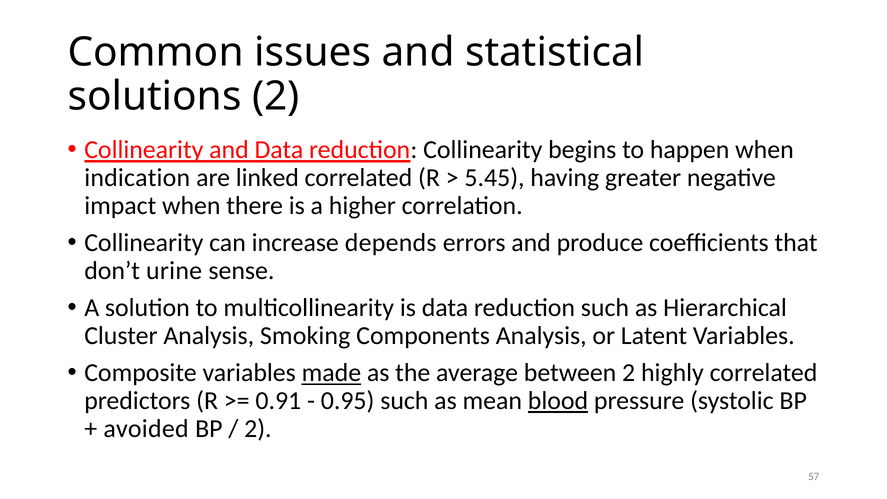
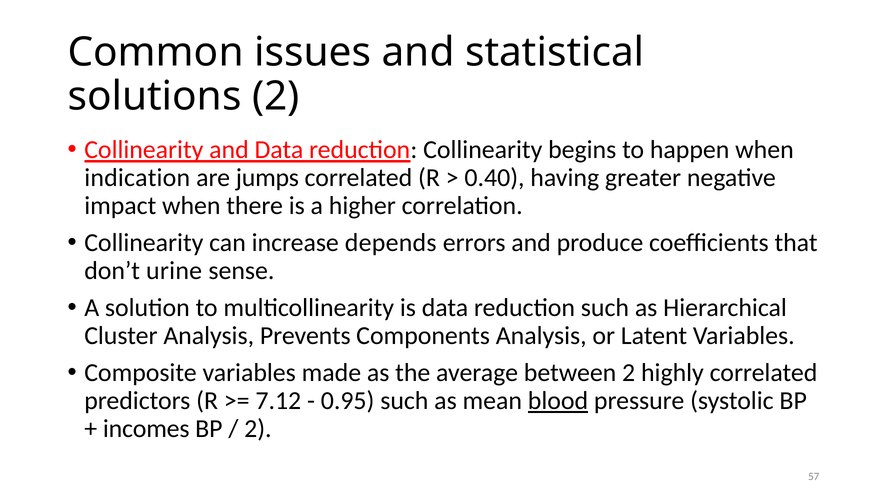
linked: linked -> jumps
5.45: 5.45 -> 0.40
Smoking: Smoking -> Prevents
made underline: present -> none
0.91: 0.91 -> 7.12
avoided: avoided -> incomes
